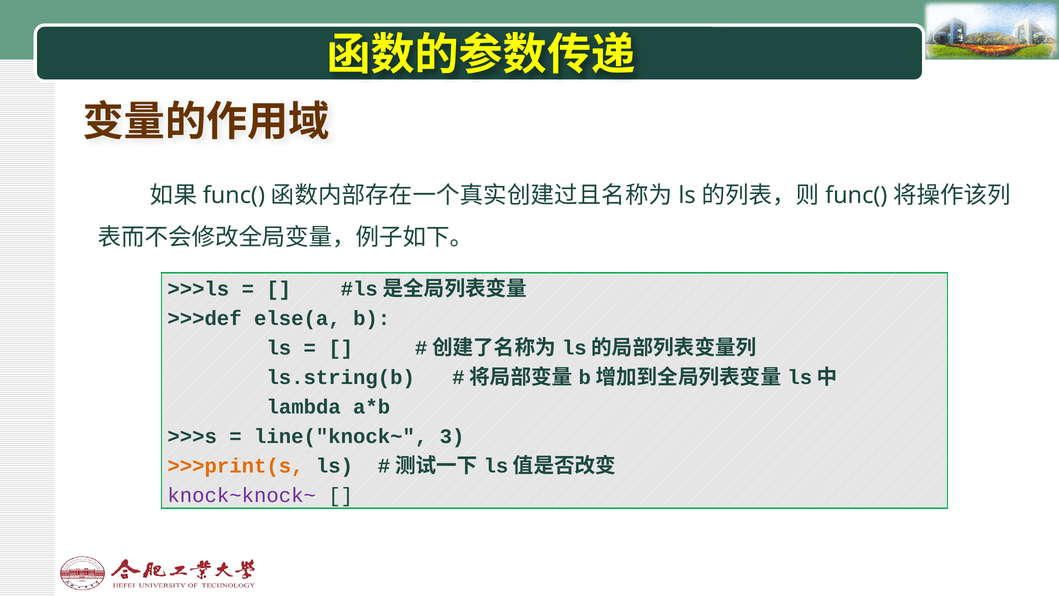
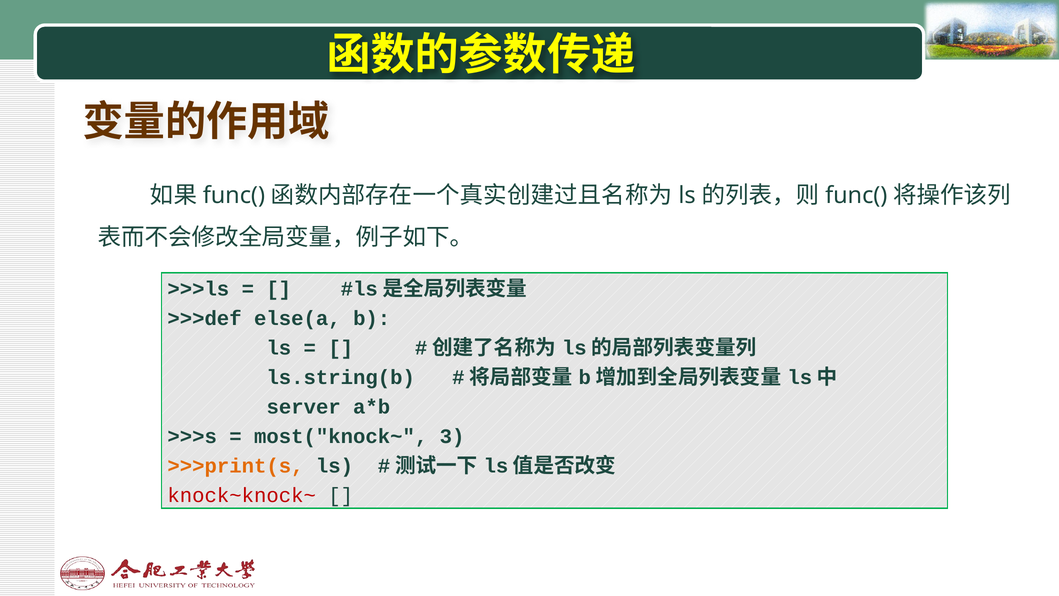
lambda: lambda -> server
line("knock~: line("knock~ -> most("knock~
knock~knock~ colour: purple -> red
